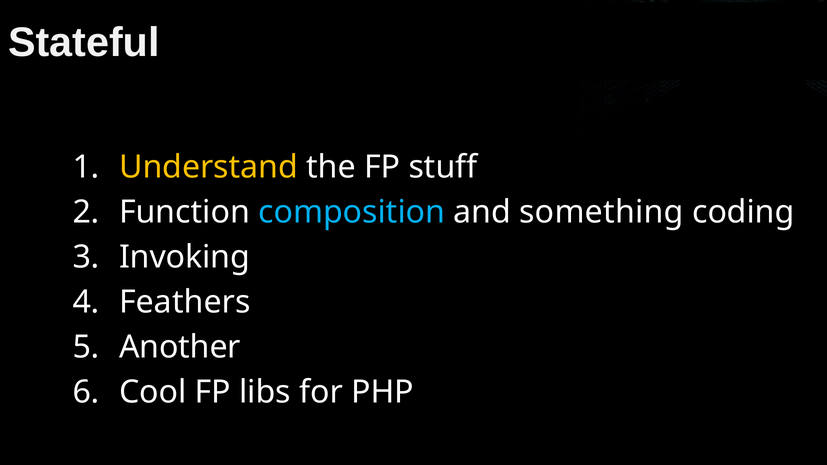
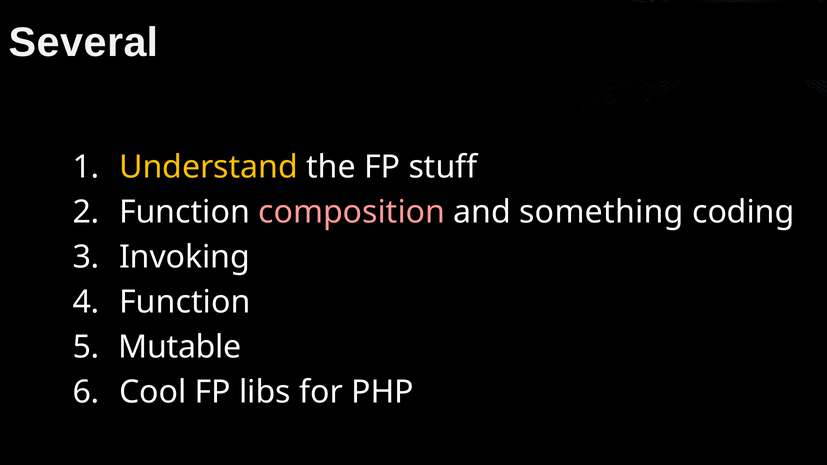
Stateful: Stateful -> Several
composition colour: light blue -> pink
Feathers at (185, 302): Feathers -> Function
Another: Another -> Mutable
